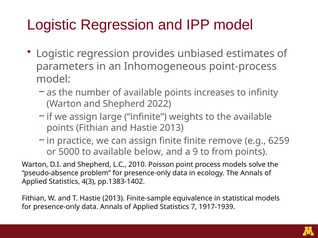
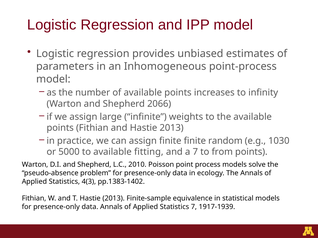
2022: 2022 -> 2066
remove: remove -> random
6259: 6259 -> 1030
below: below -> fitting
a 9: 9 -> 7
